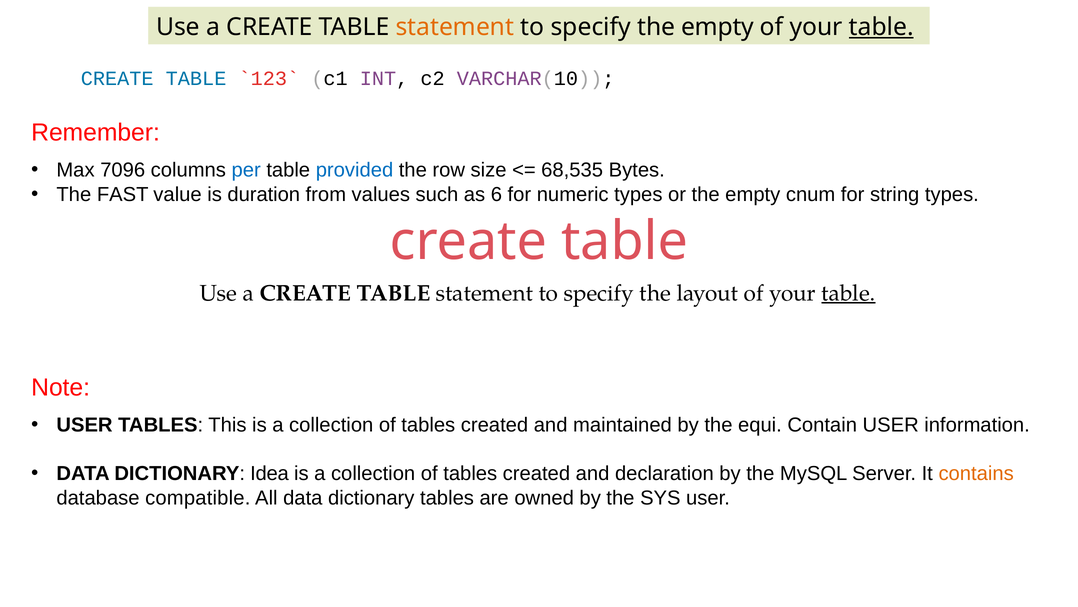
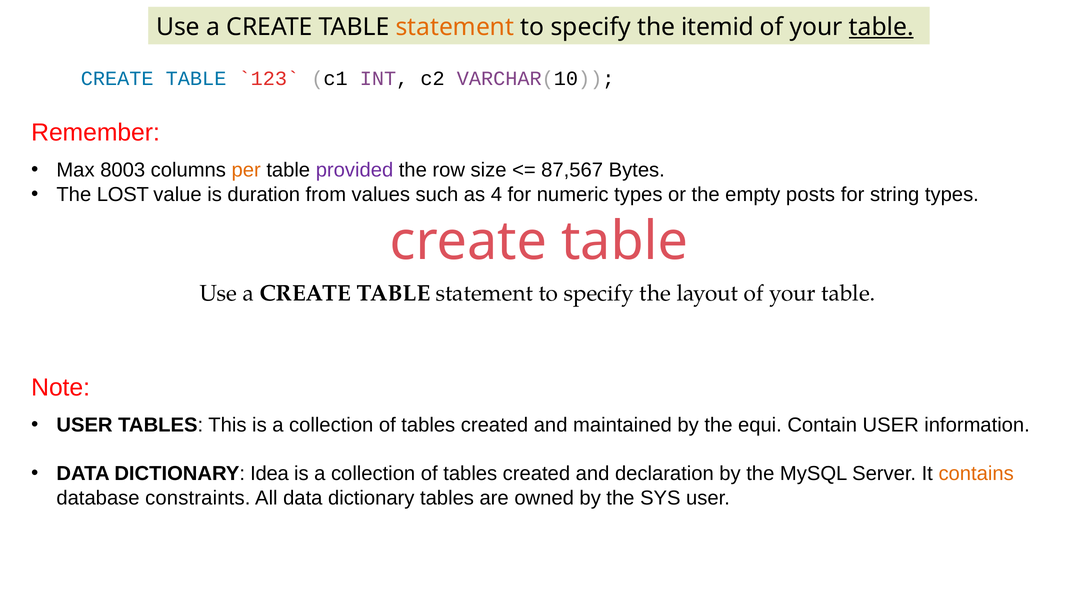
specify the empty: empty -> itemid
7096: 7096 -> 8003
per colour: blue -> orange
provided colour: blue -> purple
68,535: 68,535 -> 87,567
FAST: FAST -> LOST
6: 6 -> 4
cnum: cnum -> posts
table at (848, 293) underline: present -> none
compatible: compatible -> constraints
